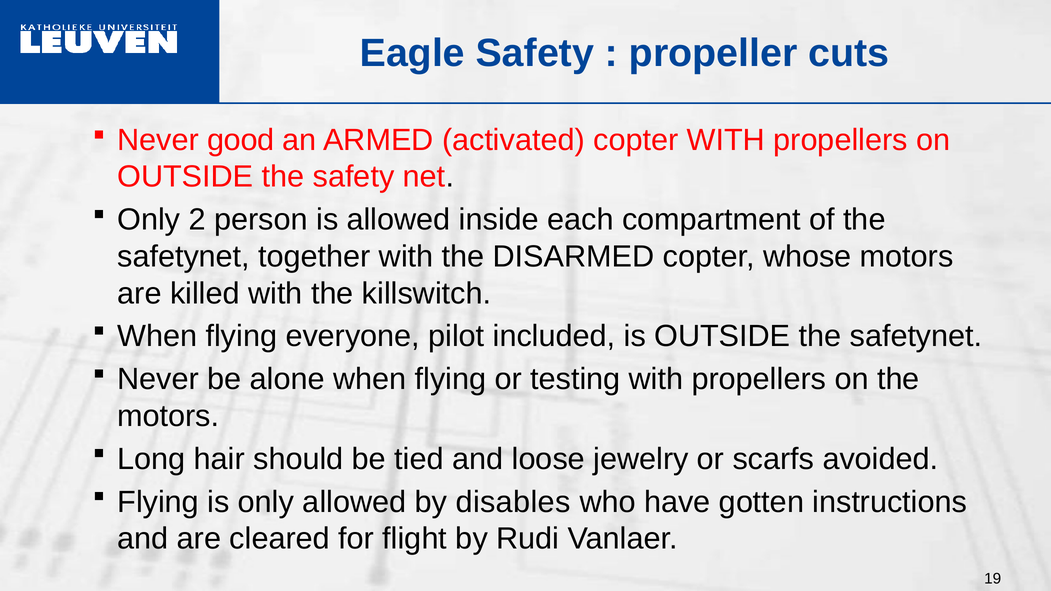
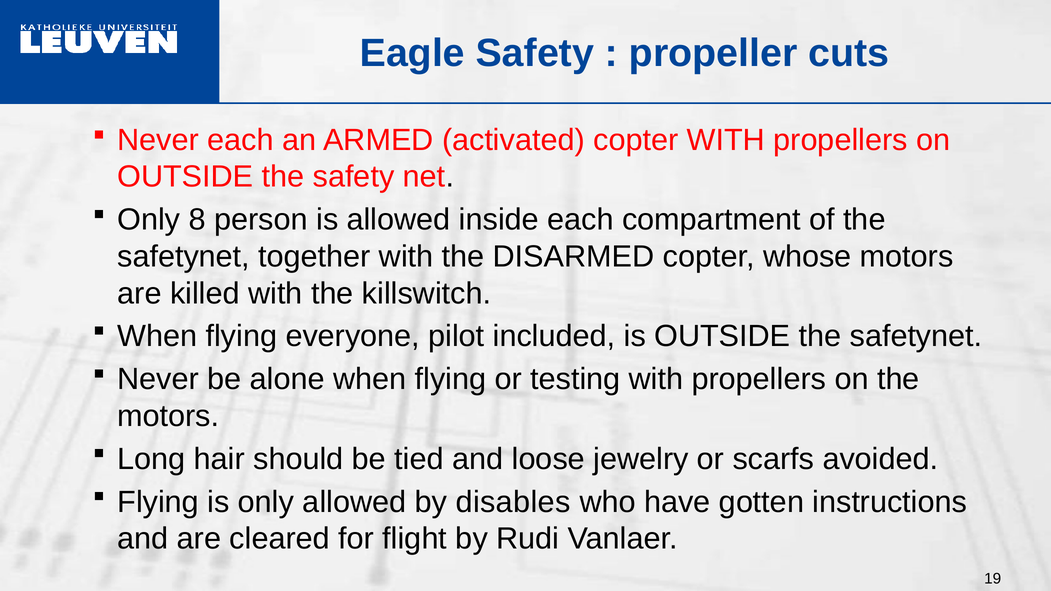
Never good: good -> each
2: 2 -> 8
